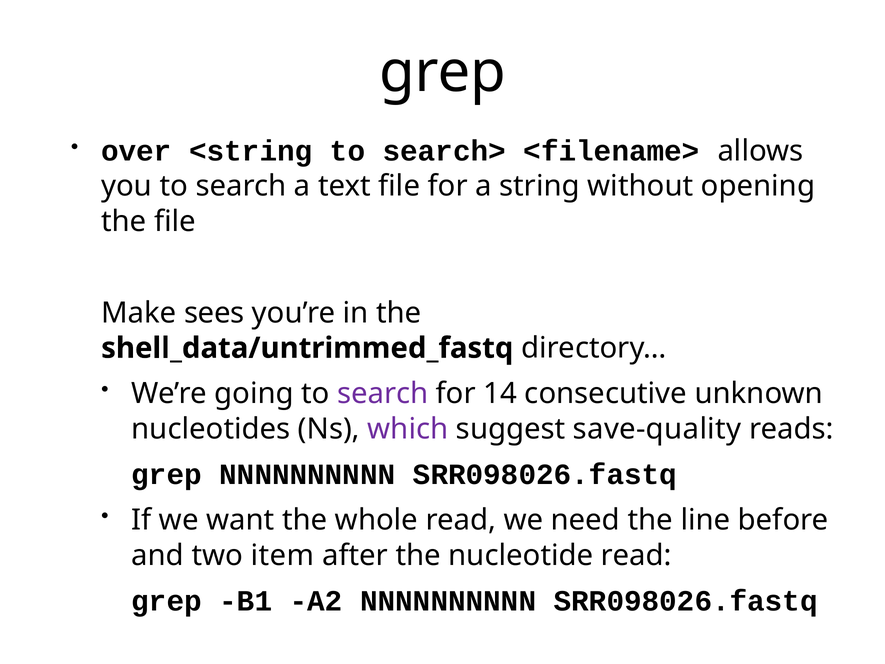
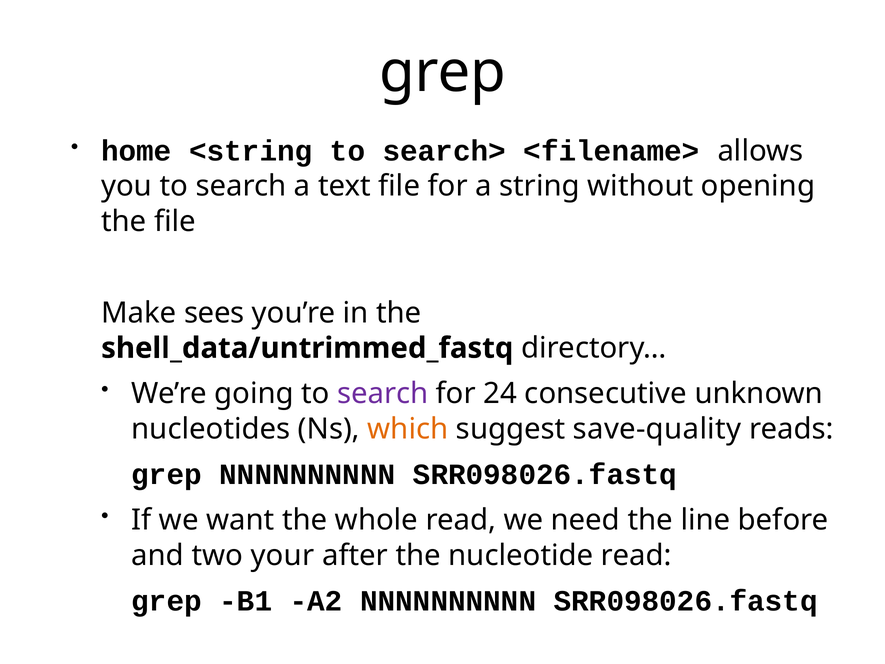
over: over -> home
14: 14 -> 24
which colour: purple -> orange
item: item -> your
